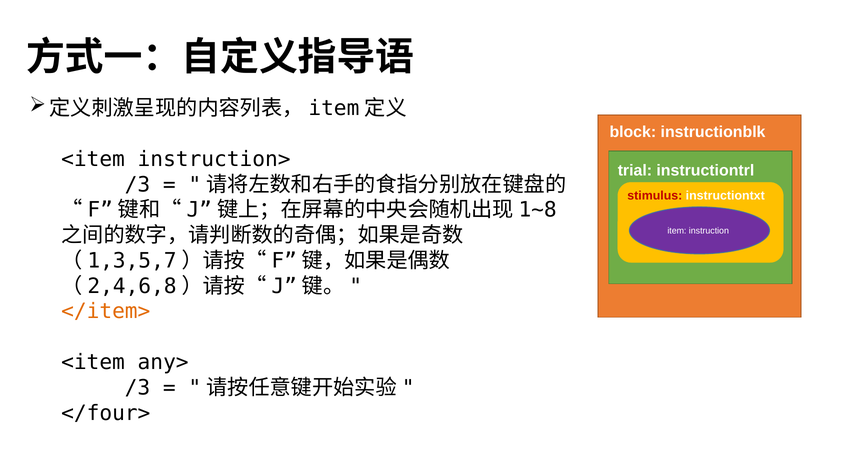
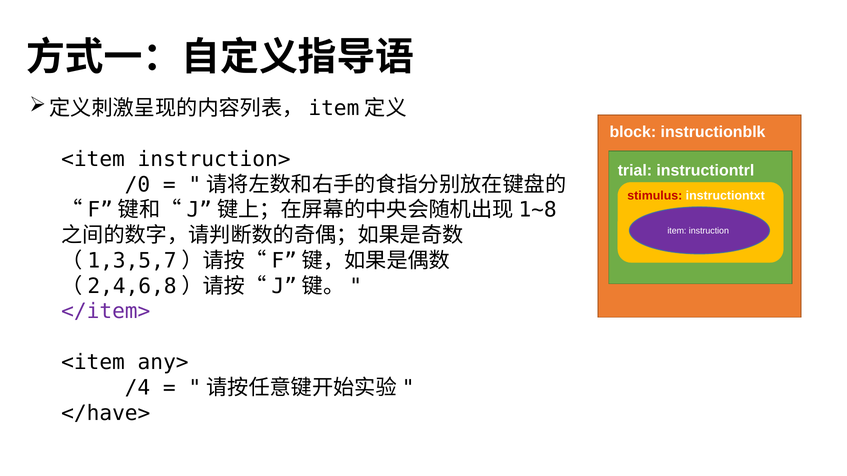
/3 at (137, 185): /3 -> /0
</item> colour: orange -> purple
/3 at (137, 388): /3 -> /4
</four>: </four> -> </have>
